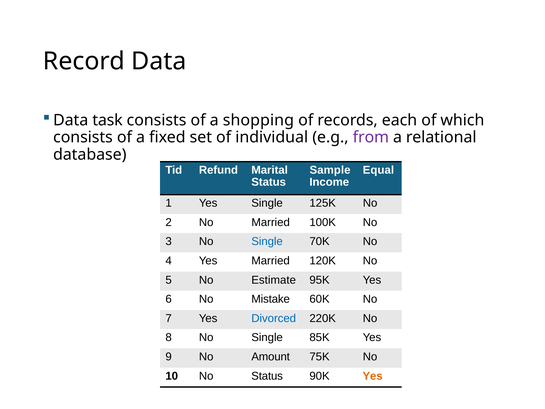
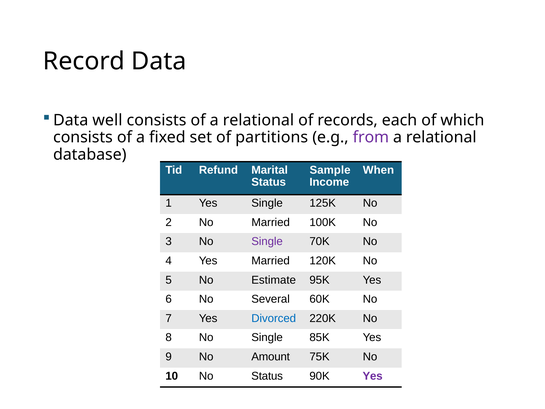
task: task -> well
of a shopping: shopping -> relational
individual: individual -> partitions
Equal: Equal -> When
Single at (267, 241) colour: blue -> purple
Mistake: Mistake -> Several
Yes at (373, 376) colour: orange -> purple
